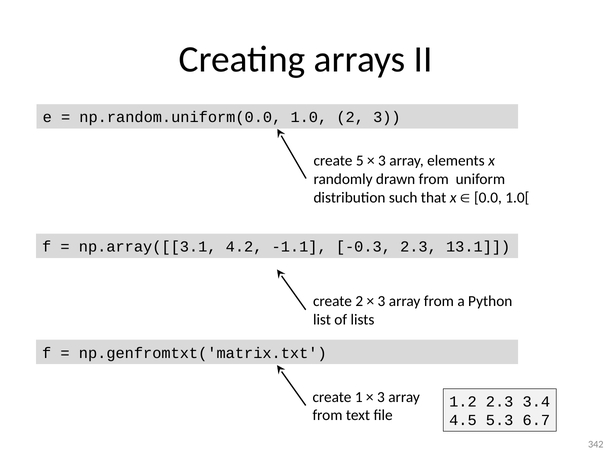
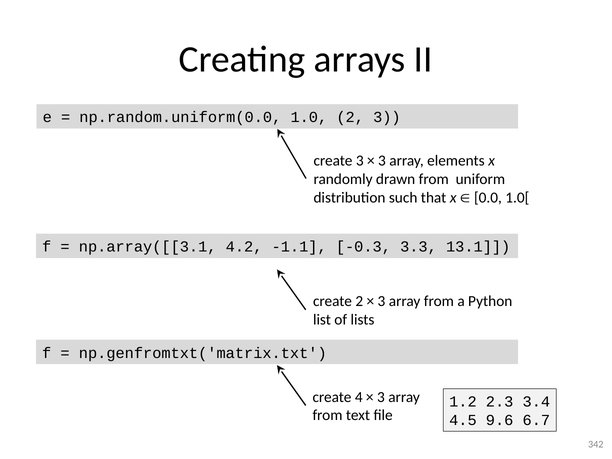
create 5: 5 -> 3
-0.3 2.3: 2.3 -> 3.3
1: 1 -> 4
5.3: 5.3 -> 9.6
